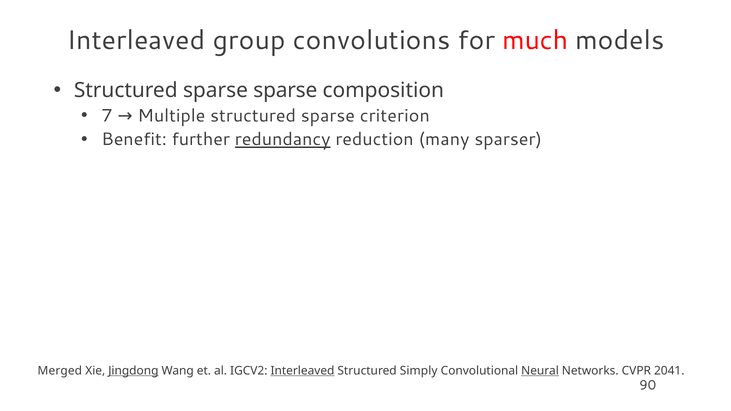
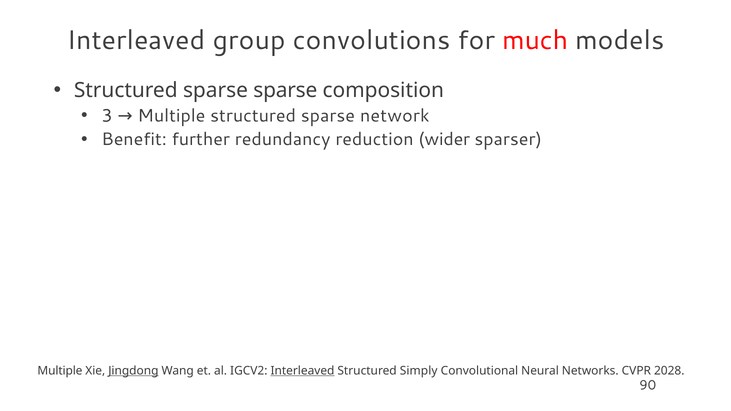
7: 7 -> 3
criterion: criterion -> network
redundancy underline: present -> none
many: many -> wider
Merged at (60, 371): Merged -> Multiple
Neural underline: present -> none
2041: 2041 -> 2028
